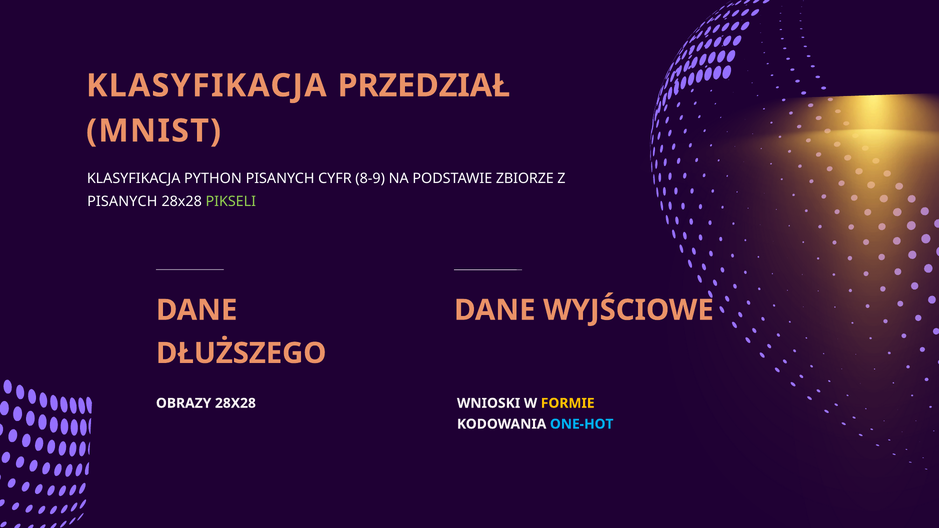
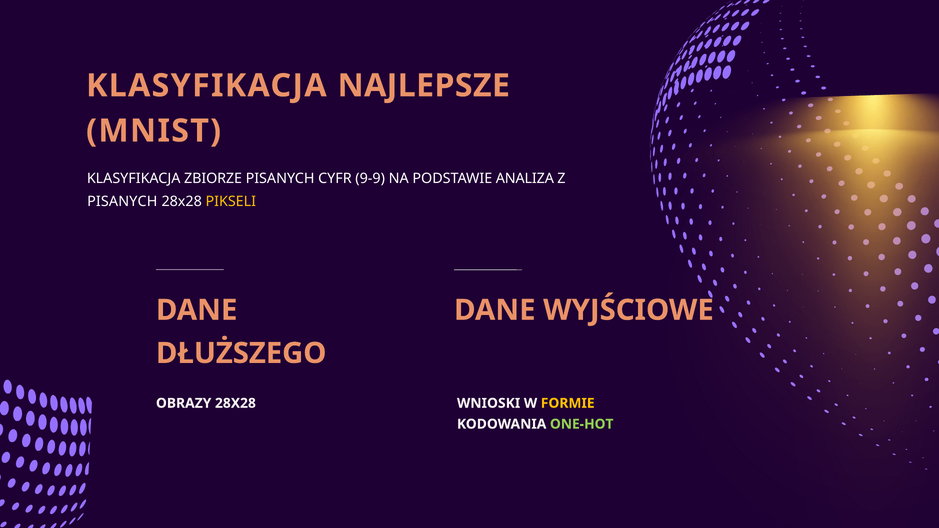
PRZEDZIAŁ: PRZEDZIAŁ -> NAJLEPSZE
PYTHON: PYTHON -> ZBIORZE
8-9: 8-9 -> 9-9
ZBIORZE: ZBIORZE -> ANALIZA
PIKSELI colour: light green -> yellow
ONE-HOT colour: light blue -> light green
